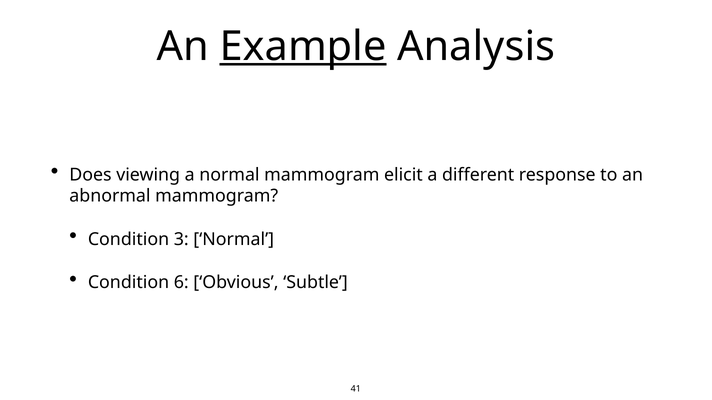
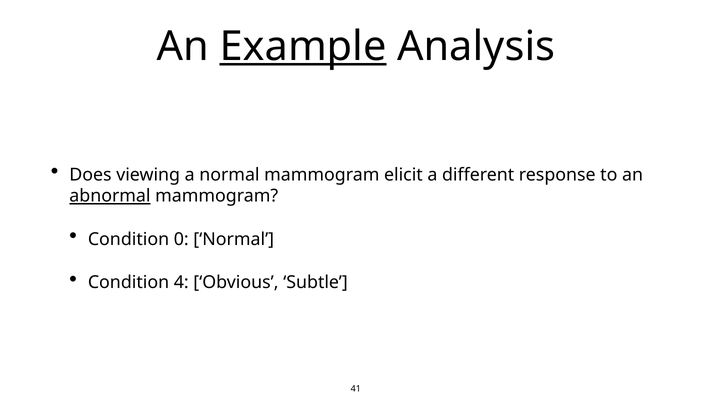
abnormal underline: none -> present
3: 3 -> 0
6: 6 -> 4
